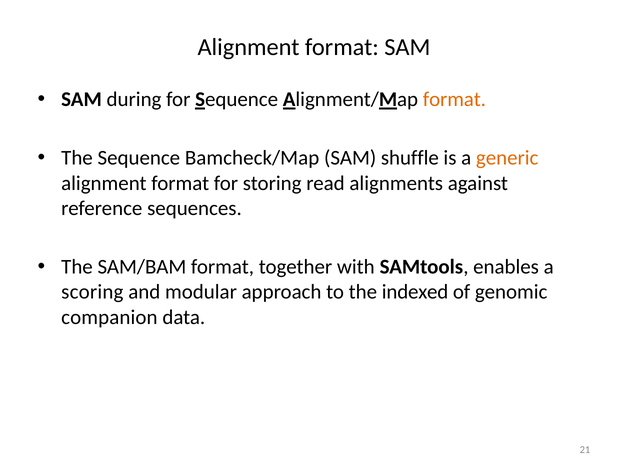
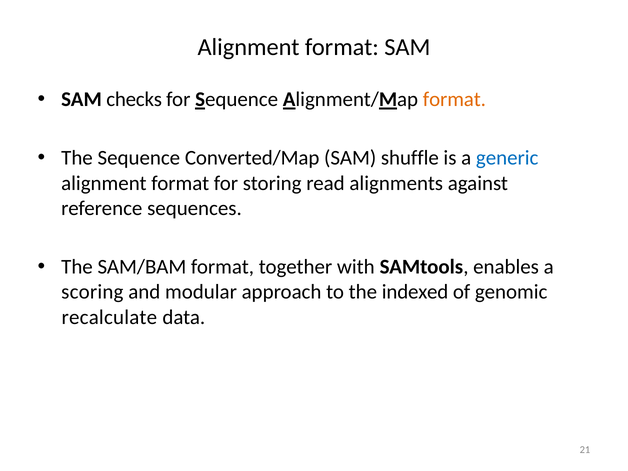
during: during -> checks
Bamcheck/Map: Bamcheck/Map -> Converted/Map
generic colour: orange -> blue
companion: companion -> recalculate
